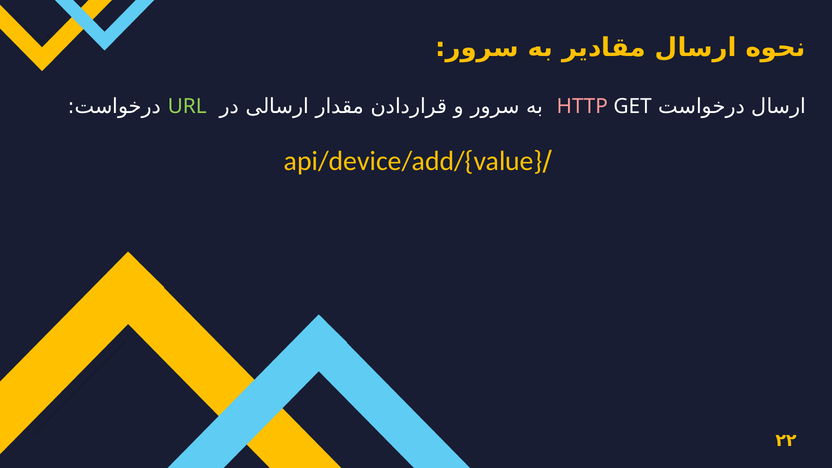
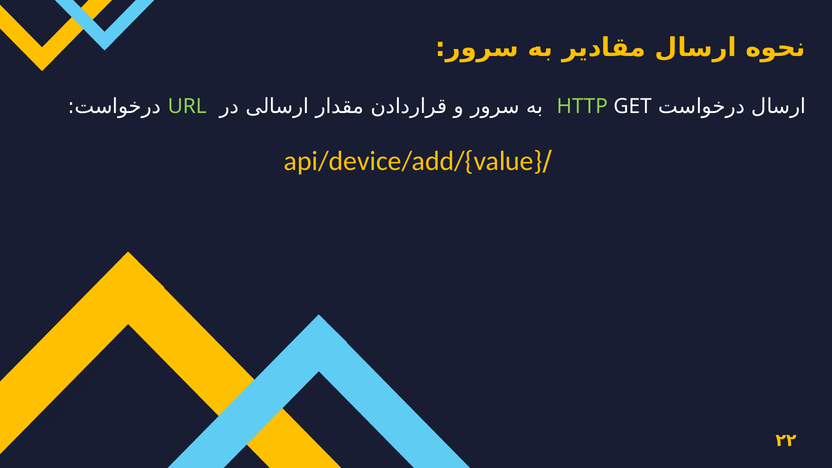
HTTP colour: pink -> light green
